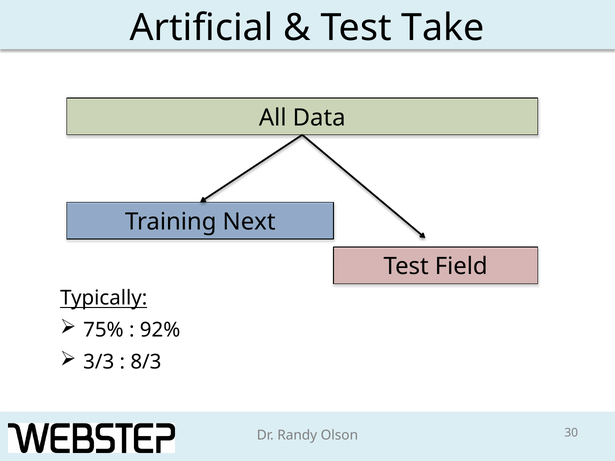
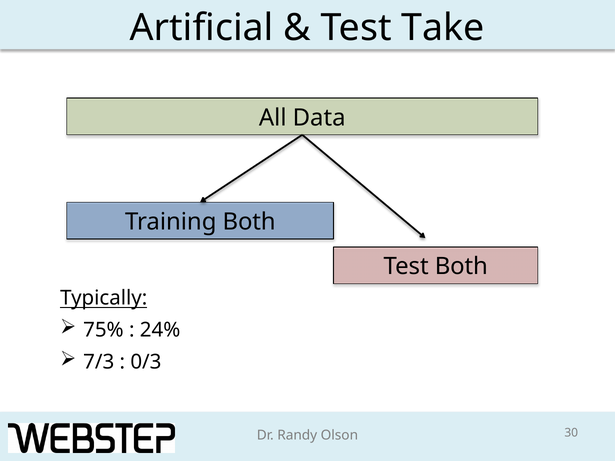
Training Next: Next -> Both
Test Field: Field -> Both
92%: 92% -> 24%
3/3: 3/3 -> 7/3
8/3: 8/3 -> 0/3
